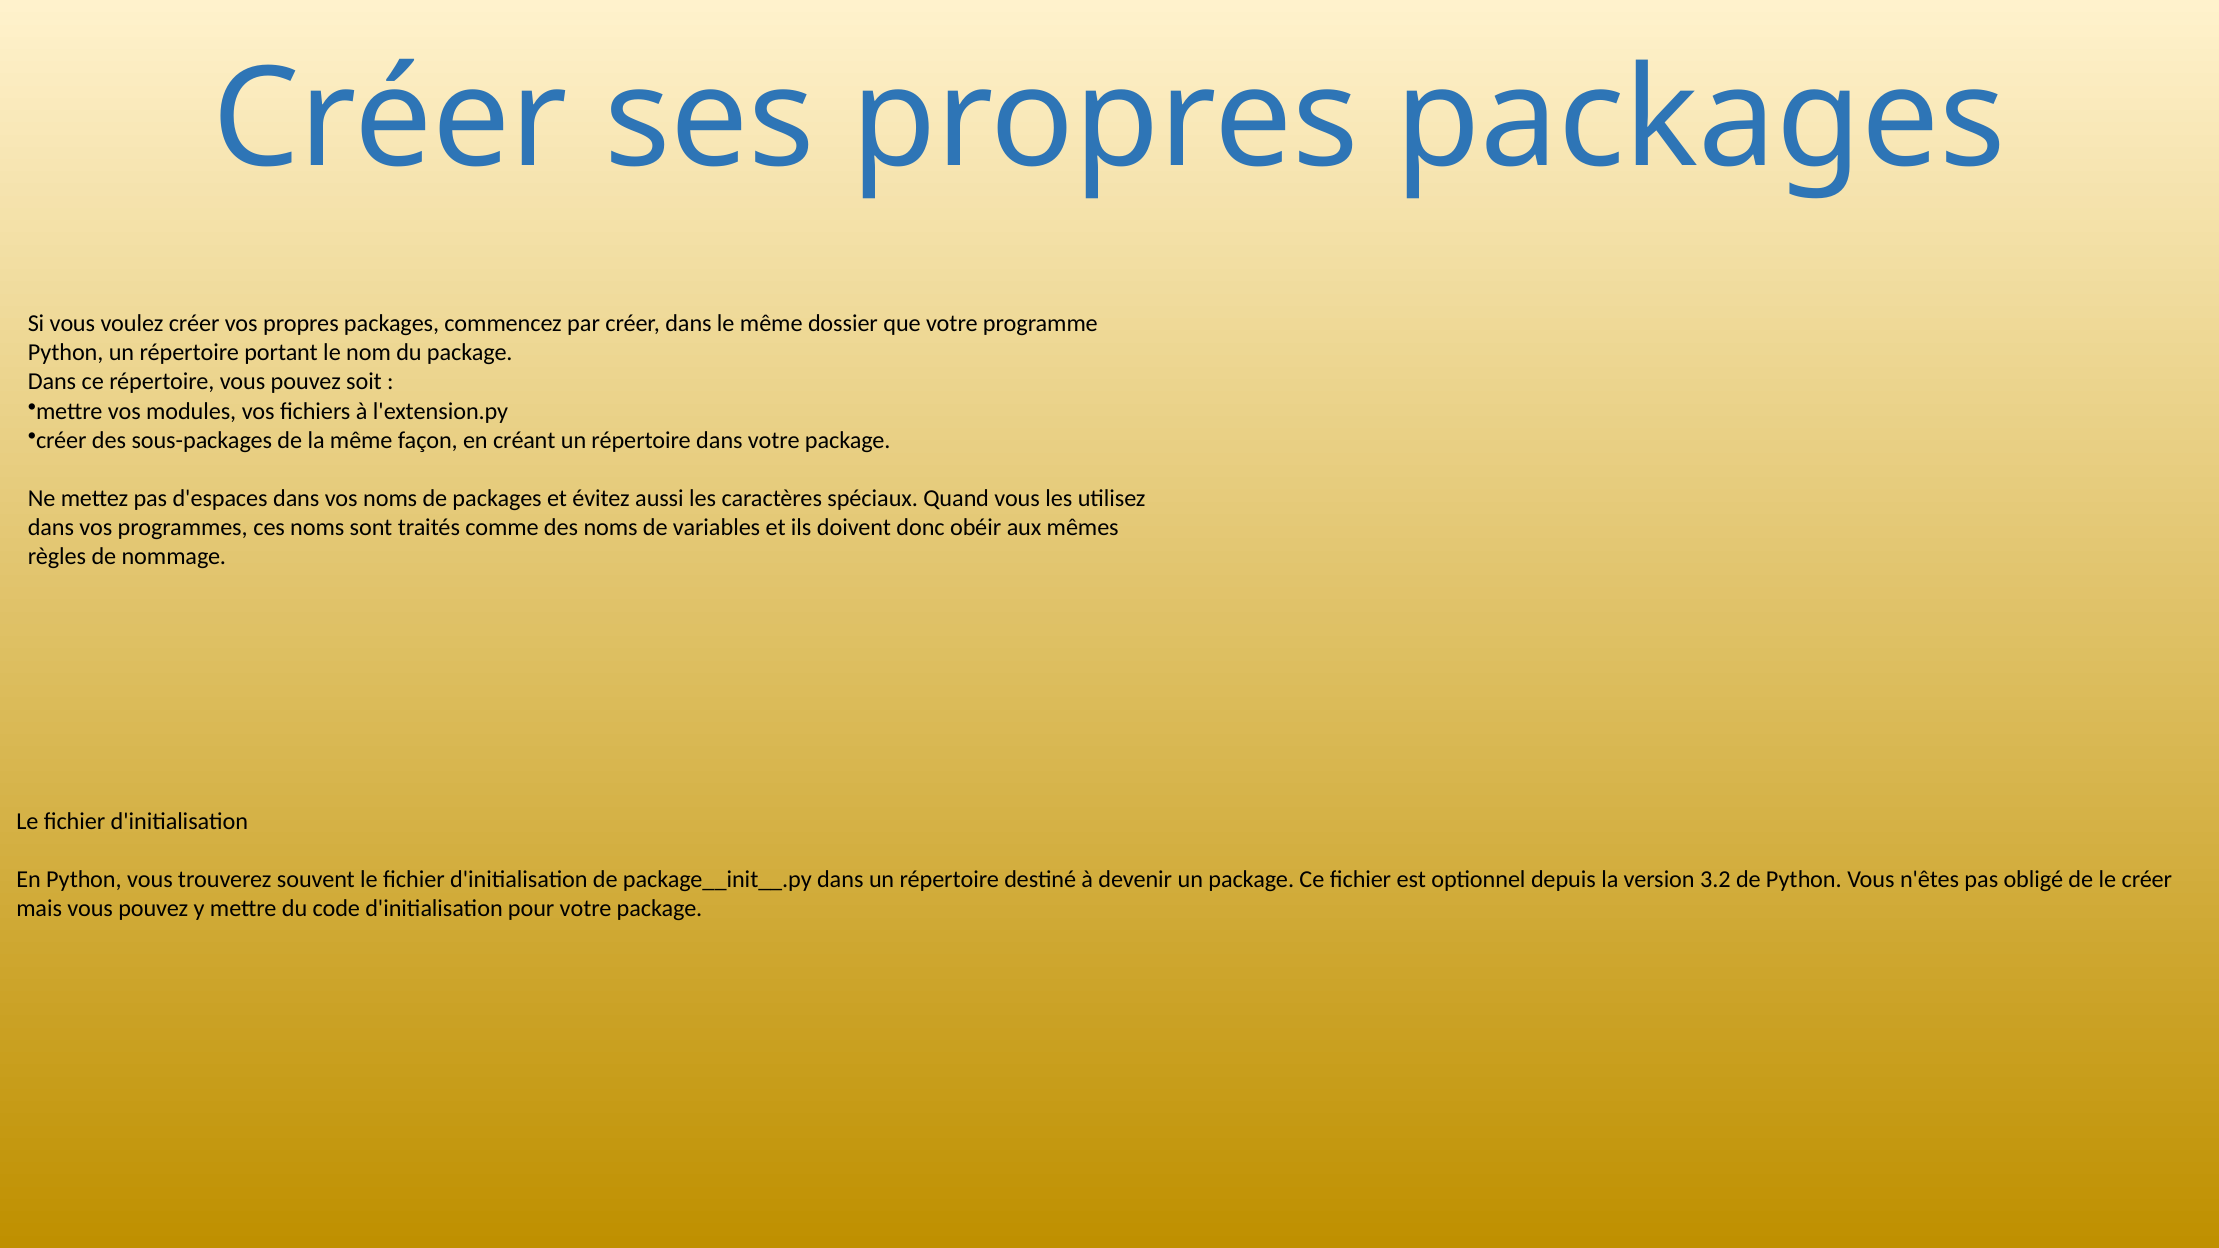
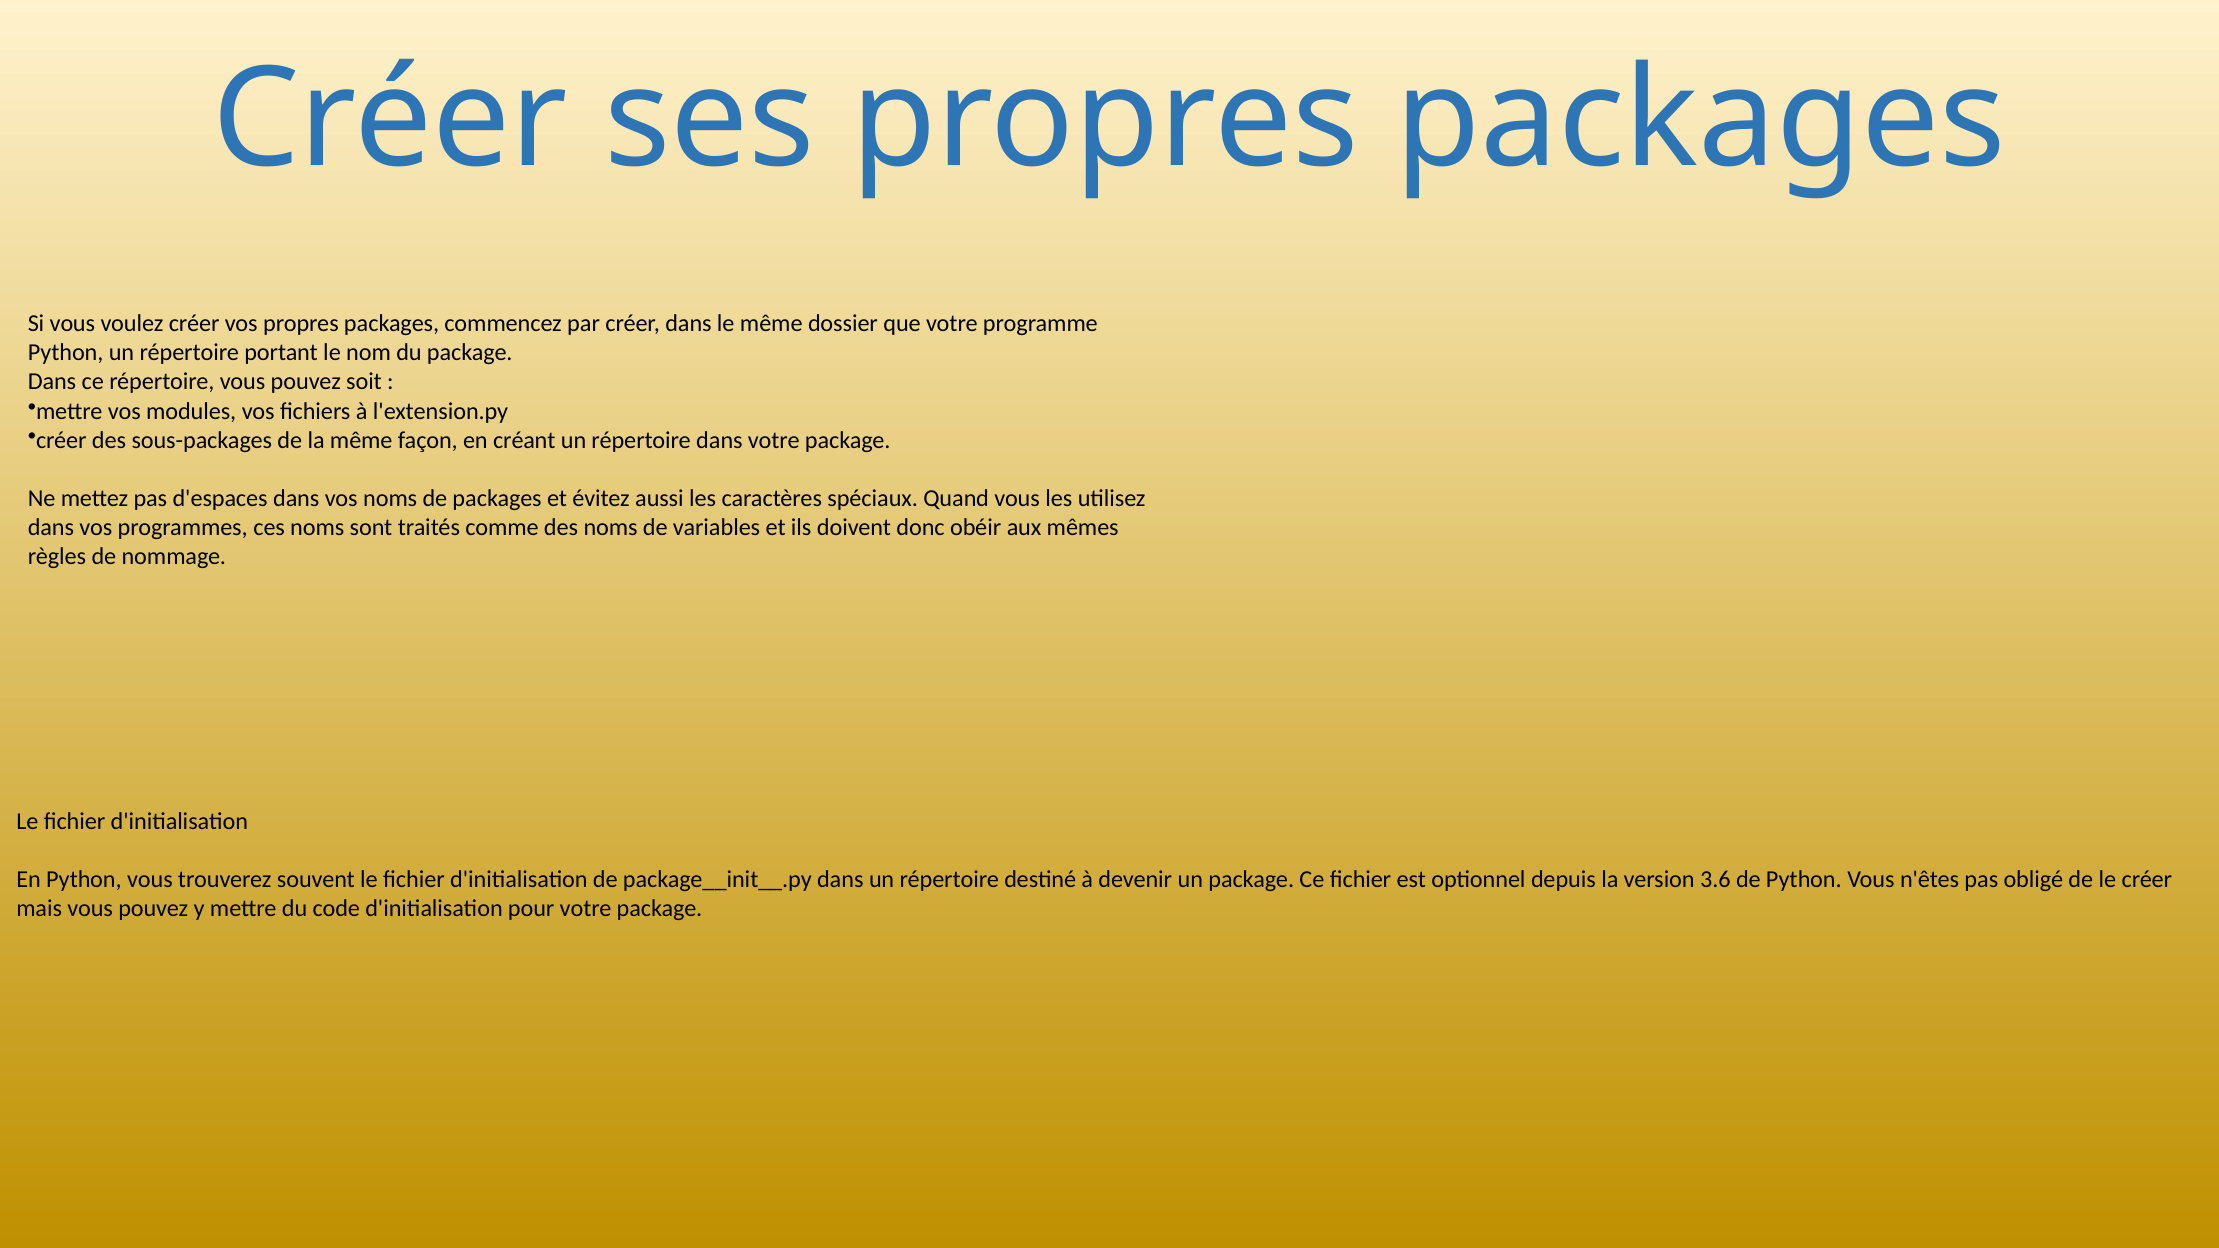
3.2: 3.2 -> 3.6
